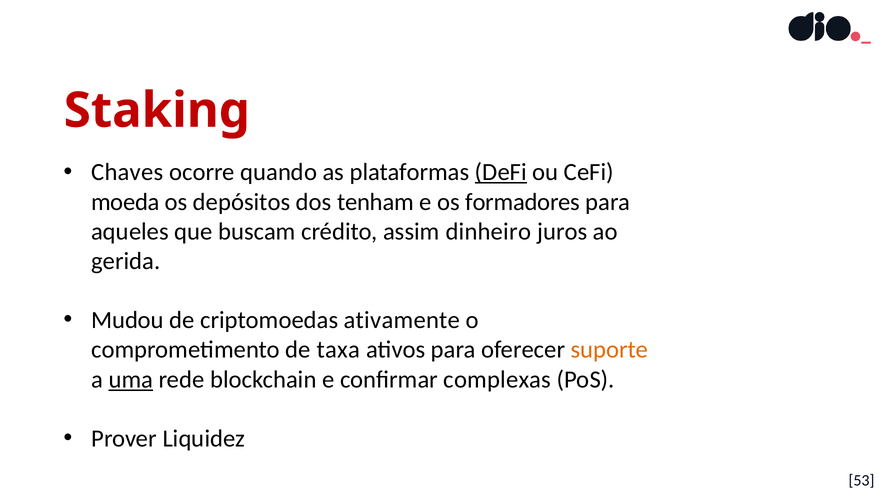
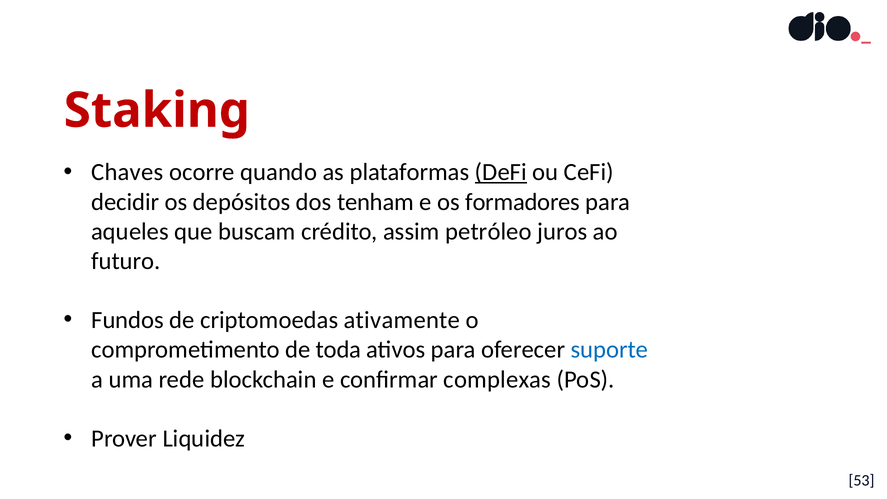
moeda: moeda -> decidir
dinheiro: dinheiro -> petróleo
gerida: gerida -> futuro
Mudou: Mudou -> Fundos
taxa: taxa -> toda
suporte colour: orange -> blue
uma underline: present -> none
